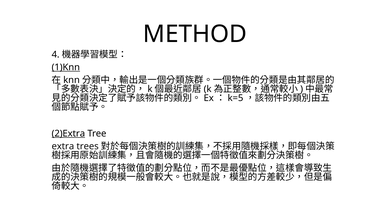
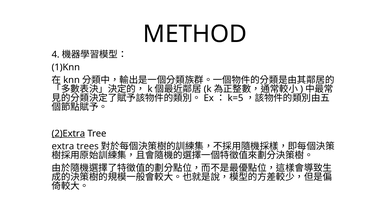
1)Knn underline: present -> none
